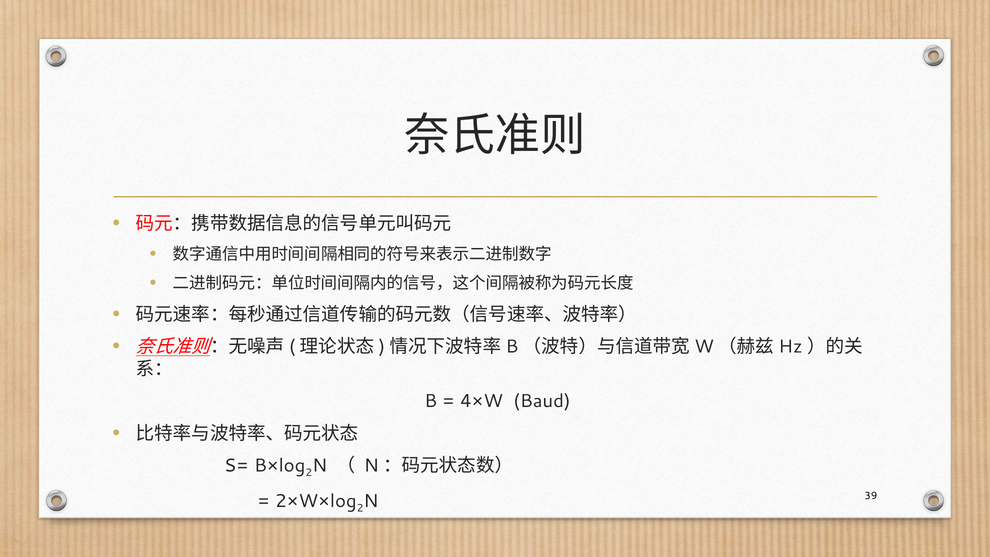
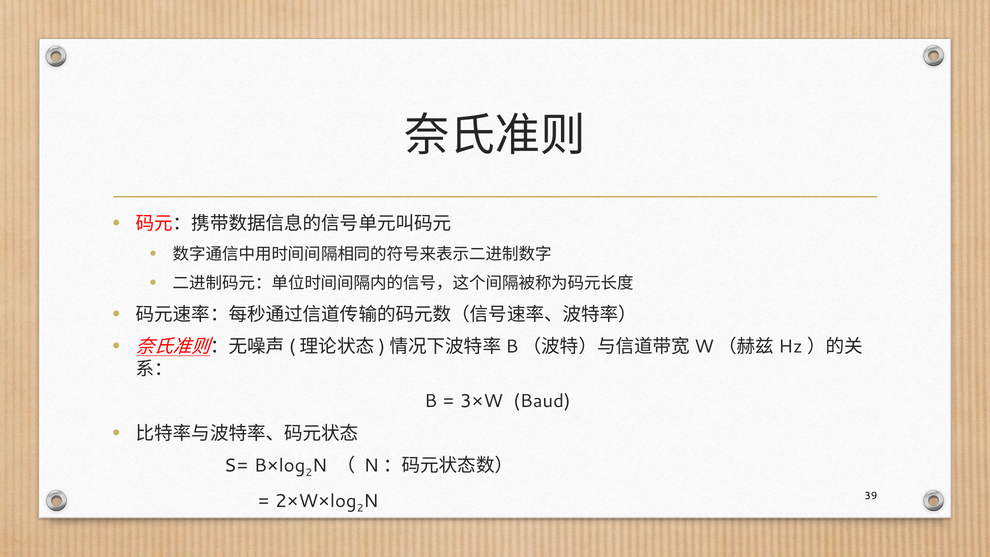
4×W: 4×W -> 3×W
